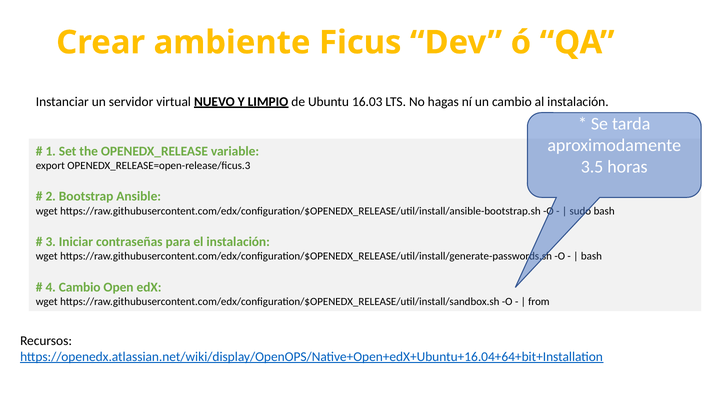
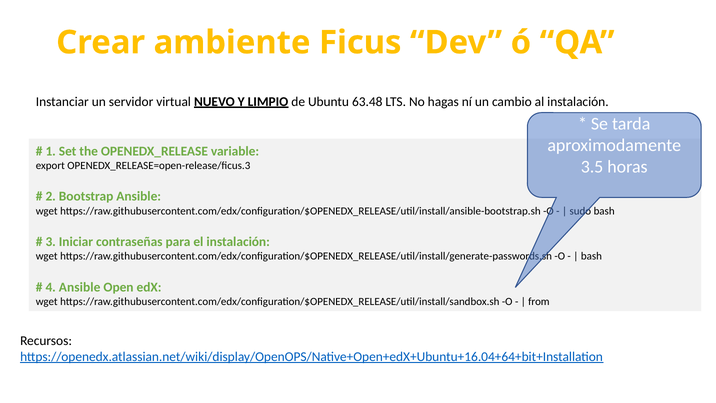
16.03: 16.03 -> 63.48
4 Cambio: Cambio -> Ansible
